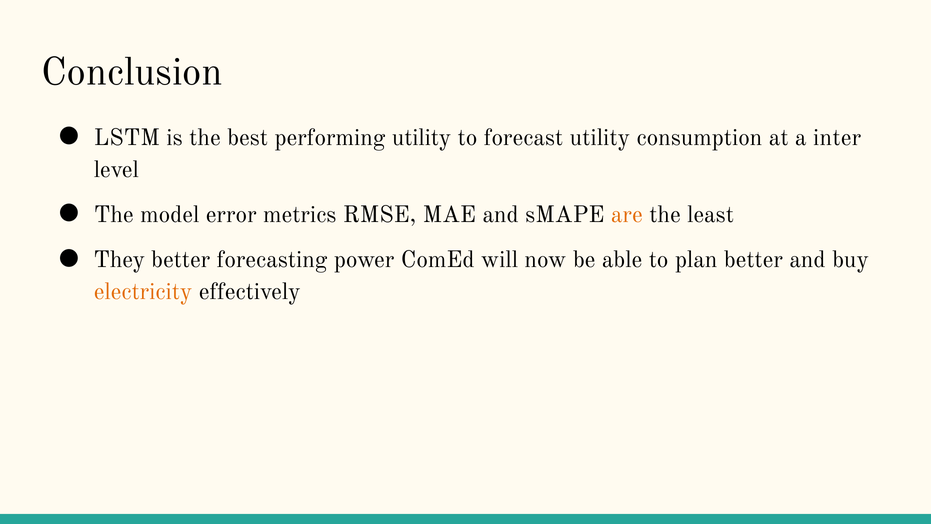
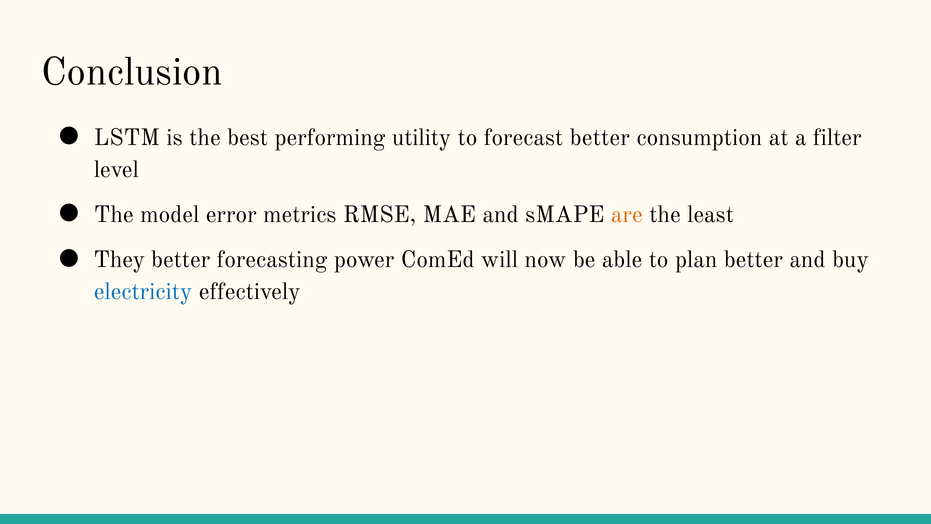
forecast utility: utility -> better
inter: inter -> filter
electricity colour: orange -> blue
